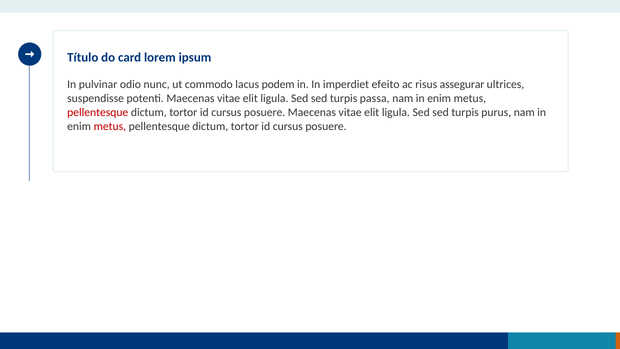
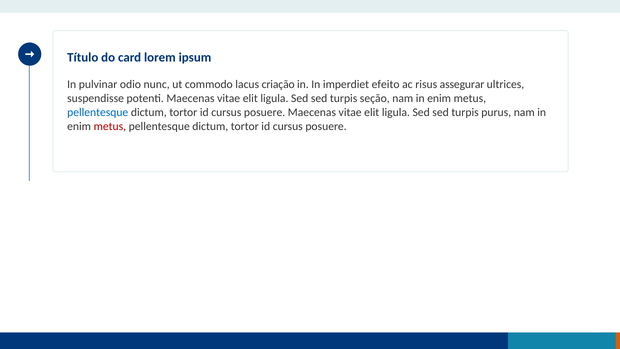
podem: podem -> criação
passa: passa -> seção
pellentesque at (98, 112) colour: red -> blue
